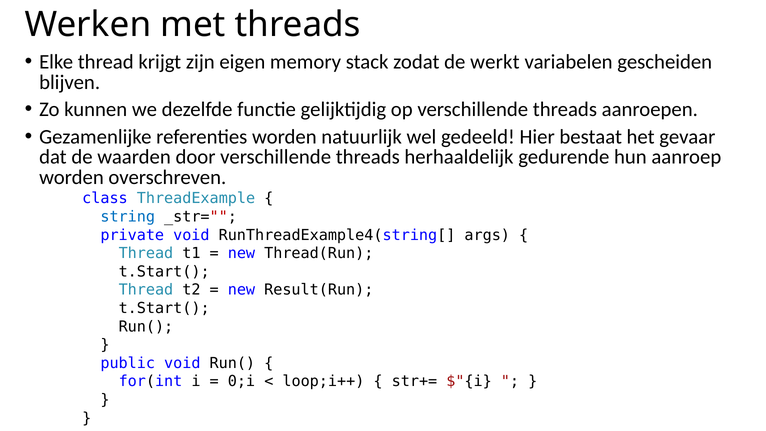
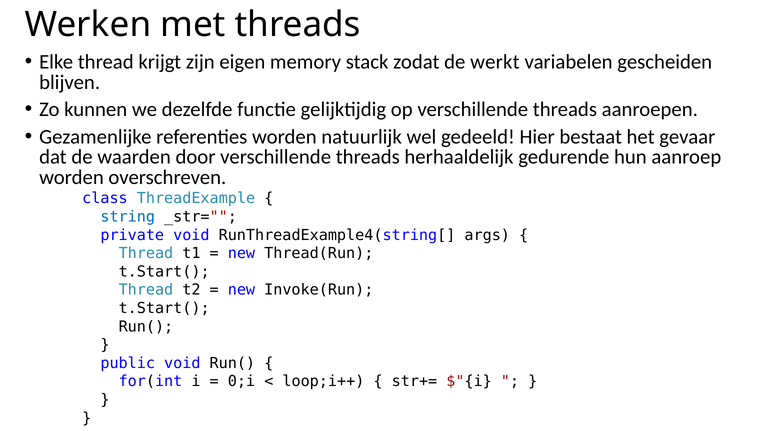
Result(Run: Result(Run -> Invoke(Run
